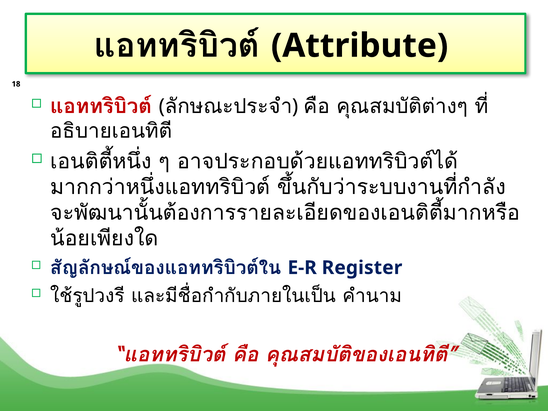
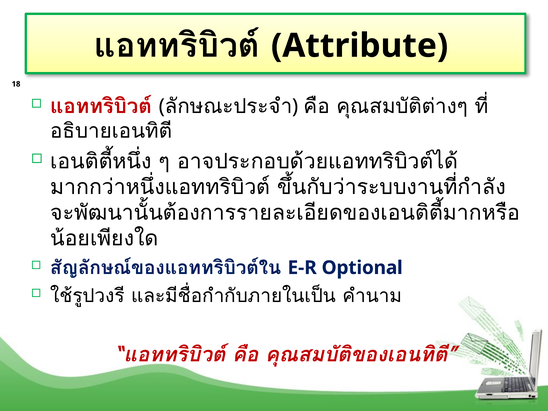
Register: Register -> Optional
